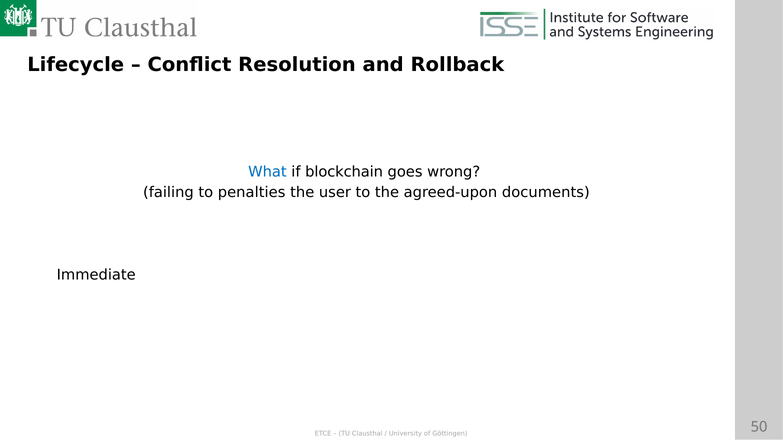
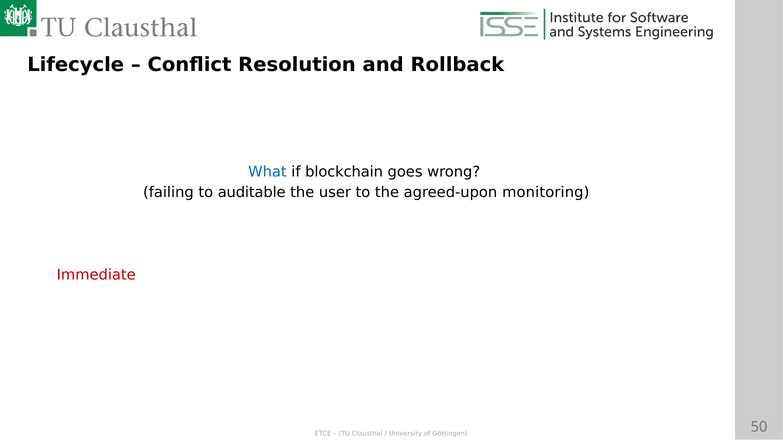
penalties: penalties -> auditable
documents: documents -> monitoring
Immediate colour: black -> red
